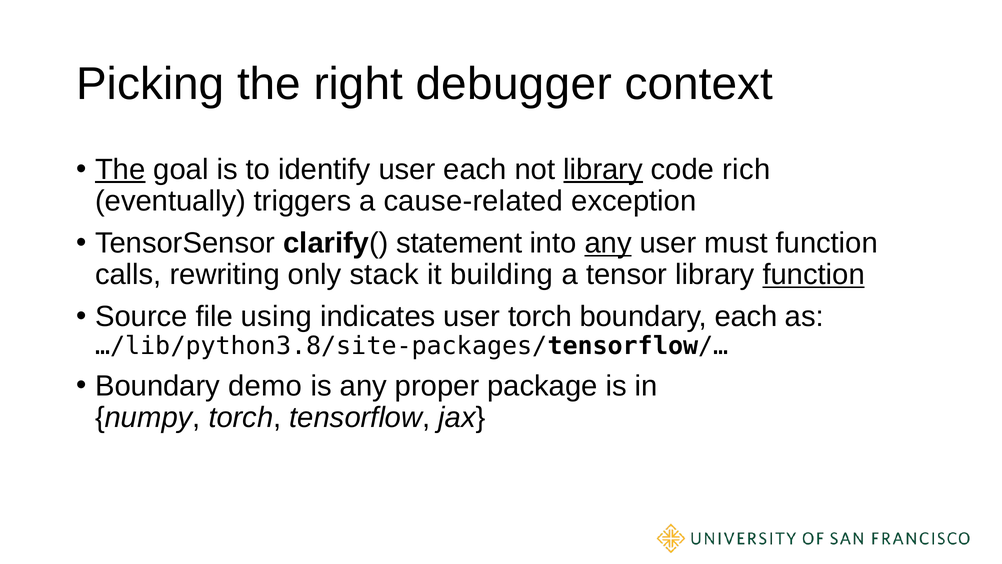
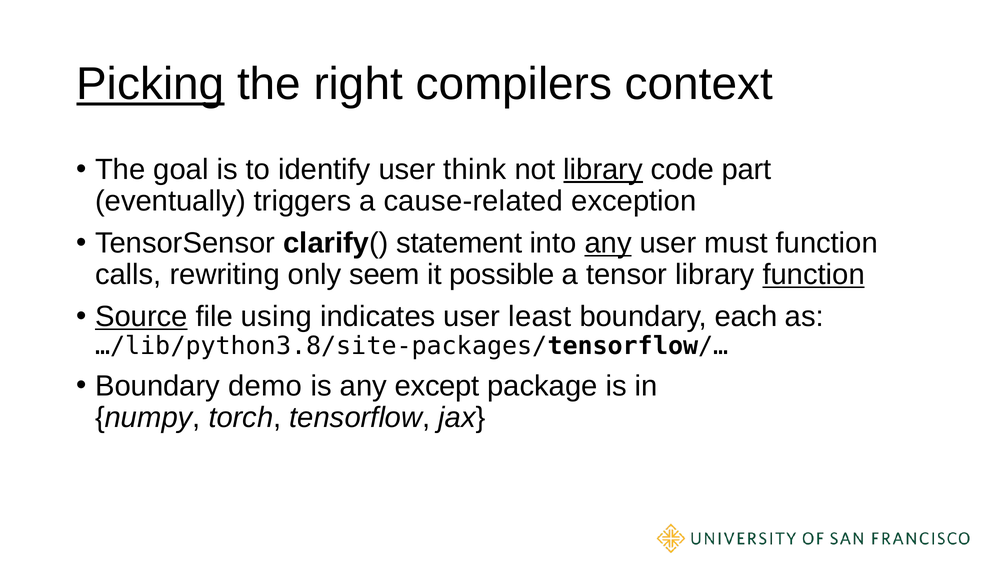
Picking underline: none -> present
debugger: debugger -> compilers
The at (120, 169) underline: present -> none
user each: each -> think
rich: rich -> part
stack: stack -> seem
building: building -> possible
Source underline: none -> present
user torch: torch -> least
proper: proper -> except
